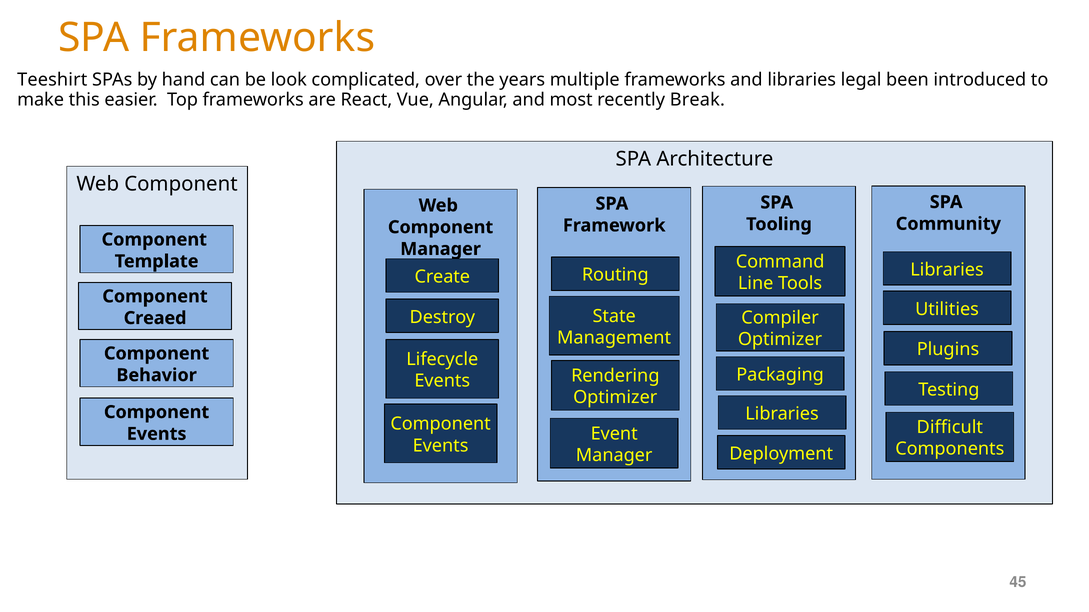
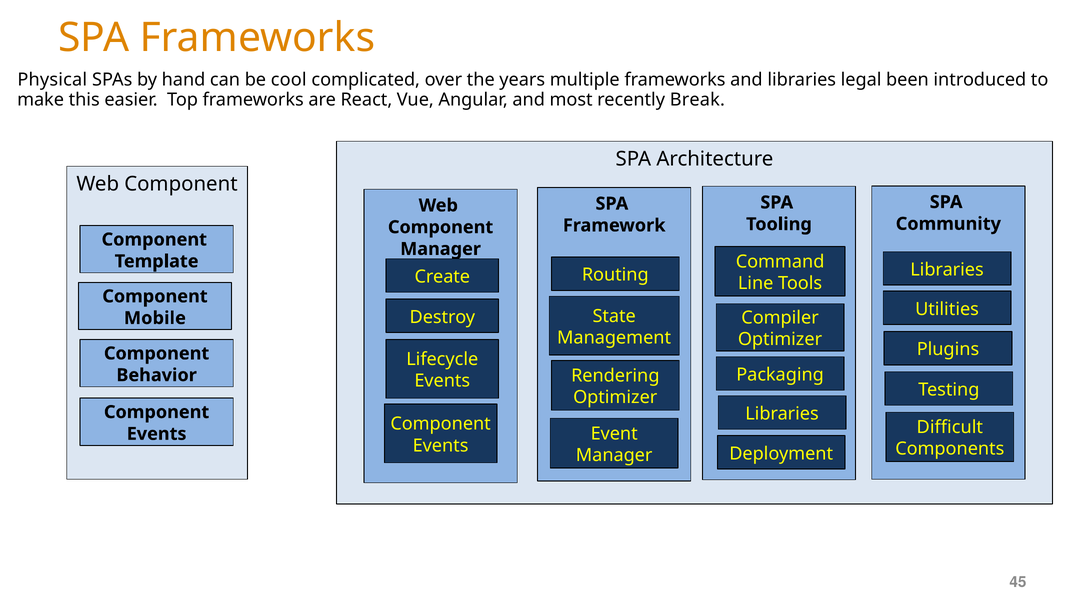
Teeshirt: Teeshirt -> Physical
look: look -> cool
Creaed: Creaed -> Mobile
